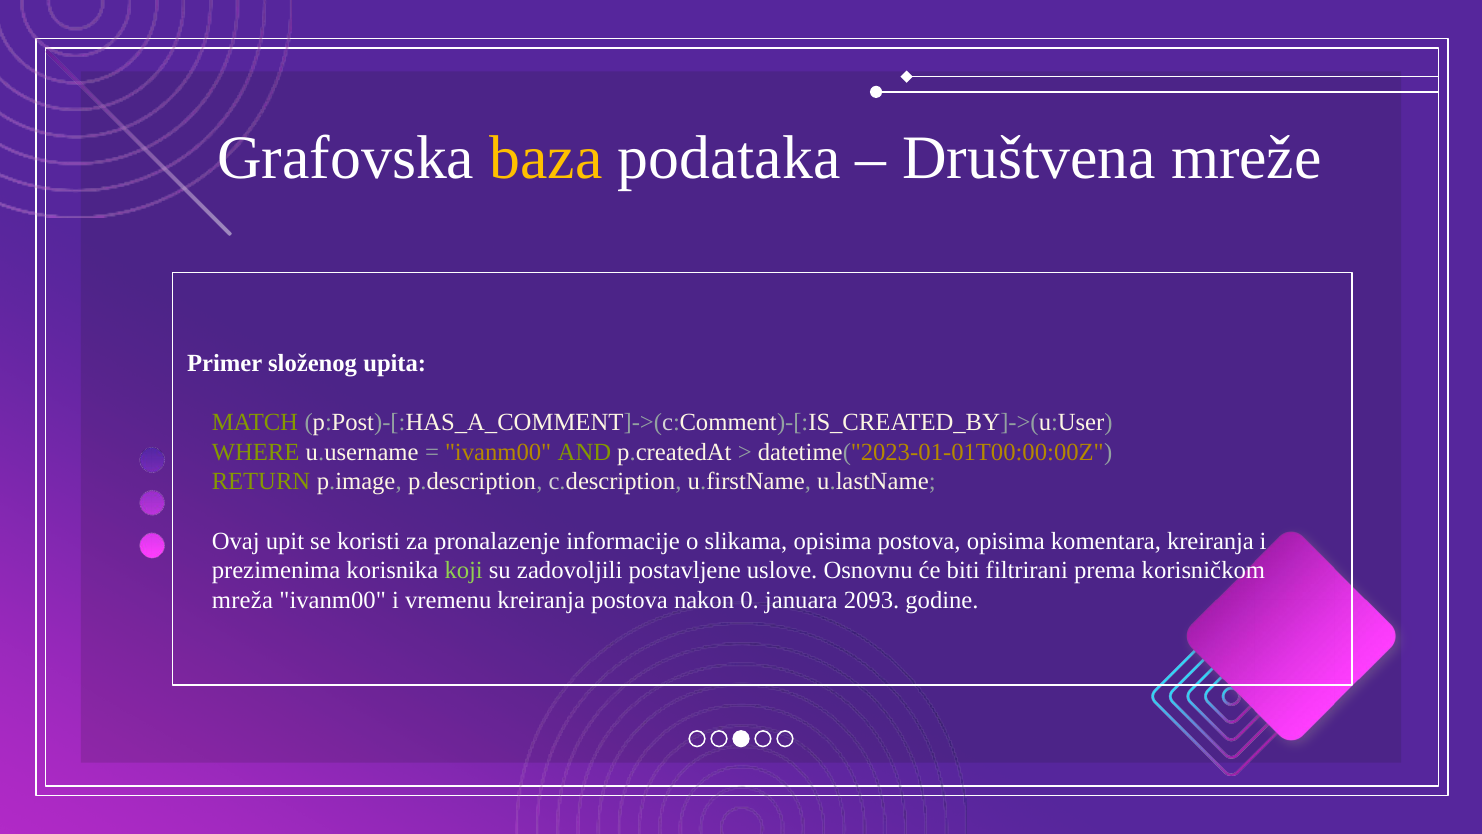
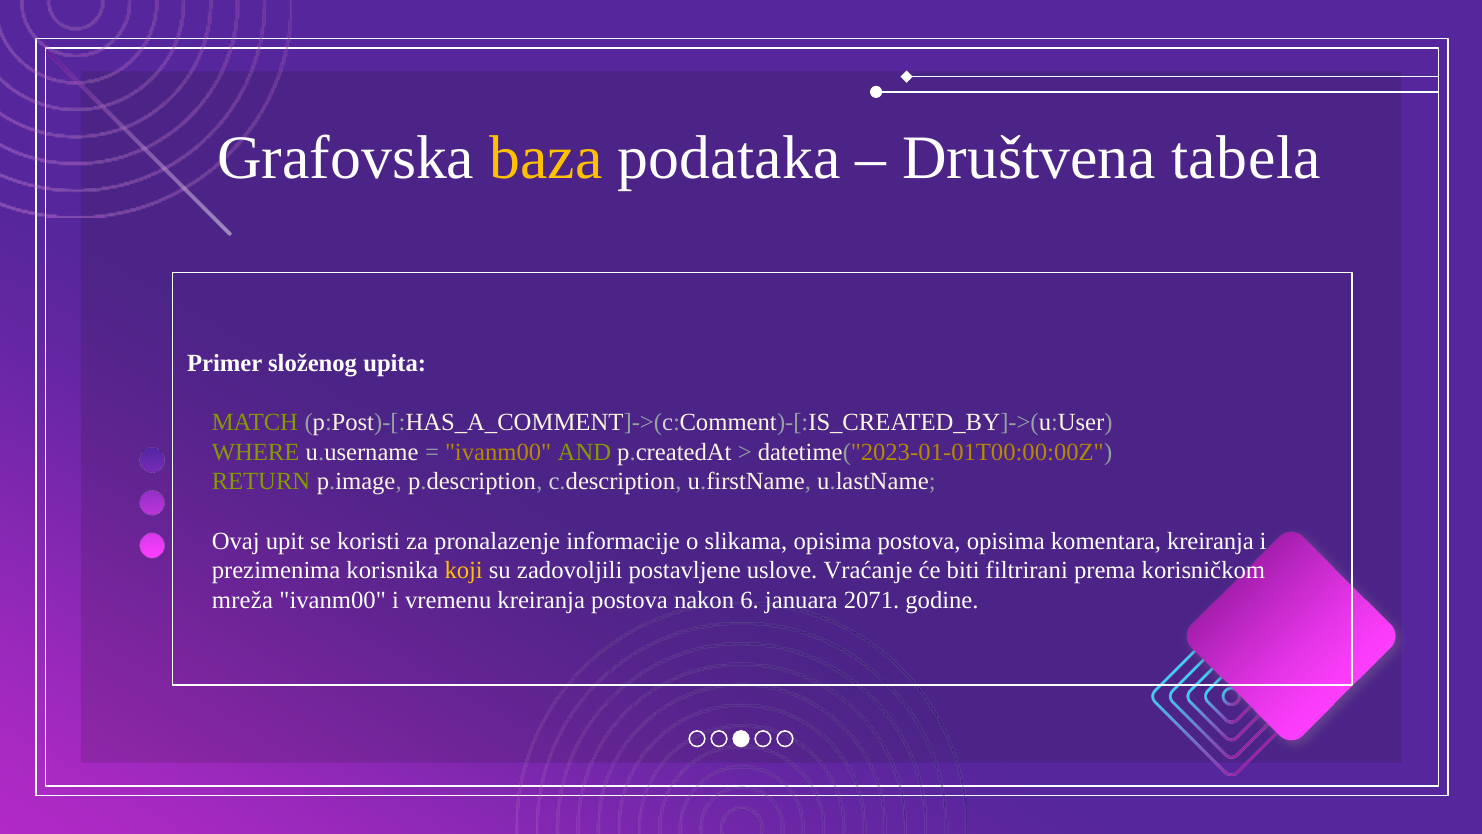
mreže: mreže -> tabela
koji colour: light green -> yellow
Osnovnu: Osnovnu -> Vraćanje
0: 0 -> 6
2093: 2093 -> 2071
